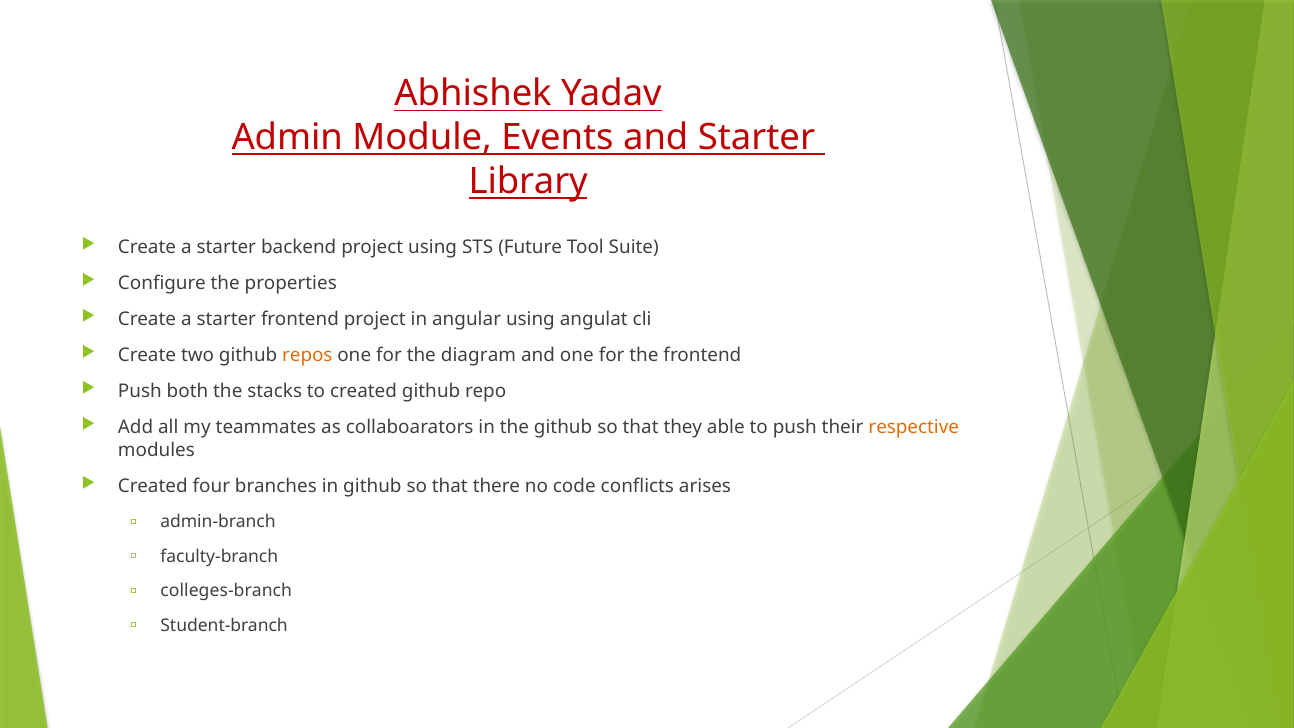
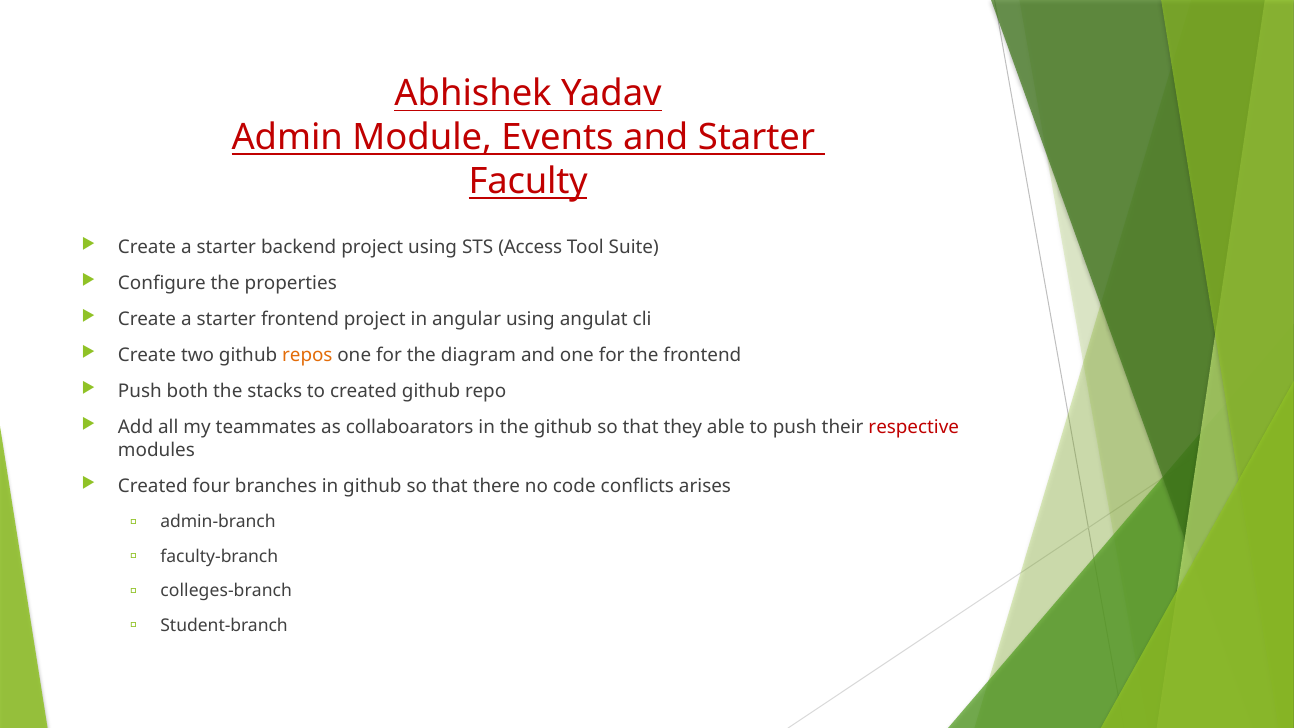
Library: Library -> Faculty
Future: Future -> Access
respective colour: orange -> red
